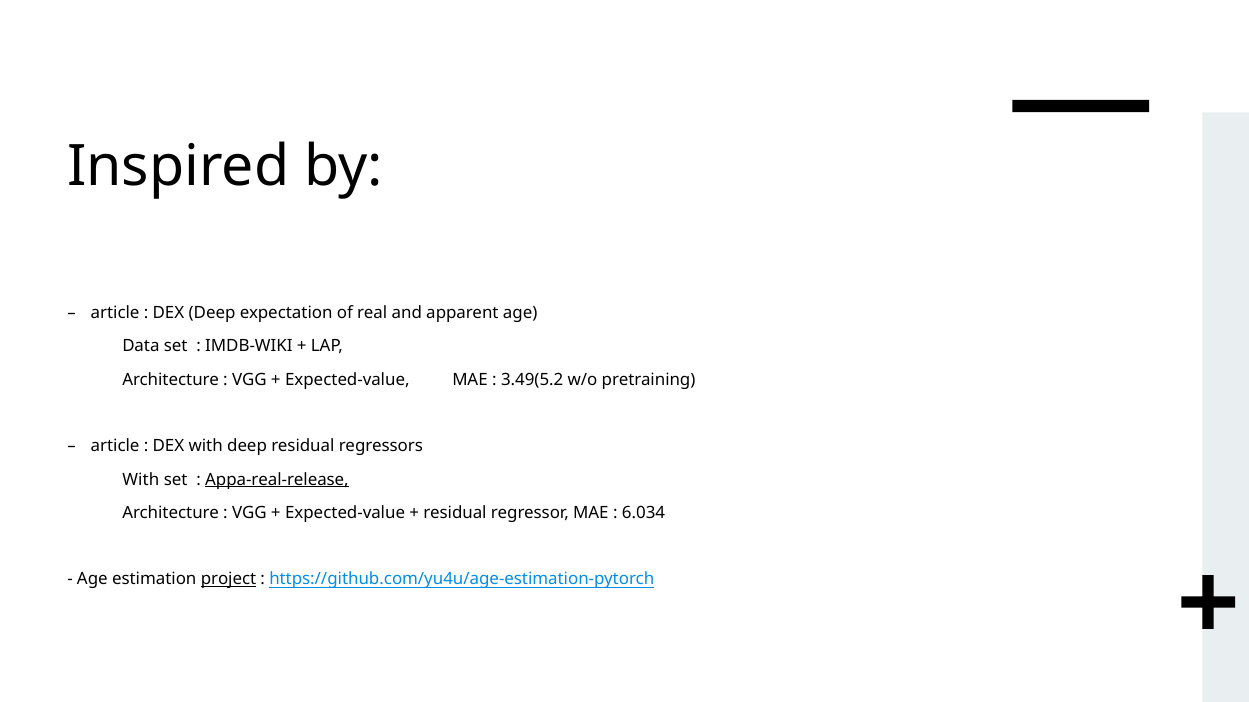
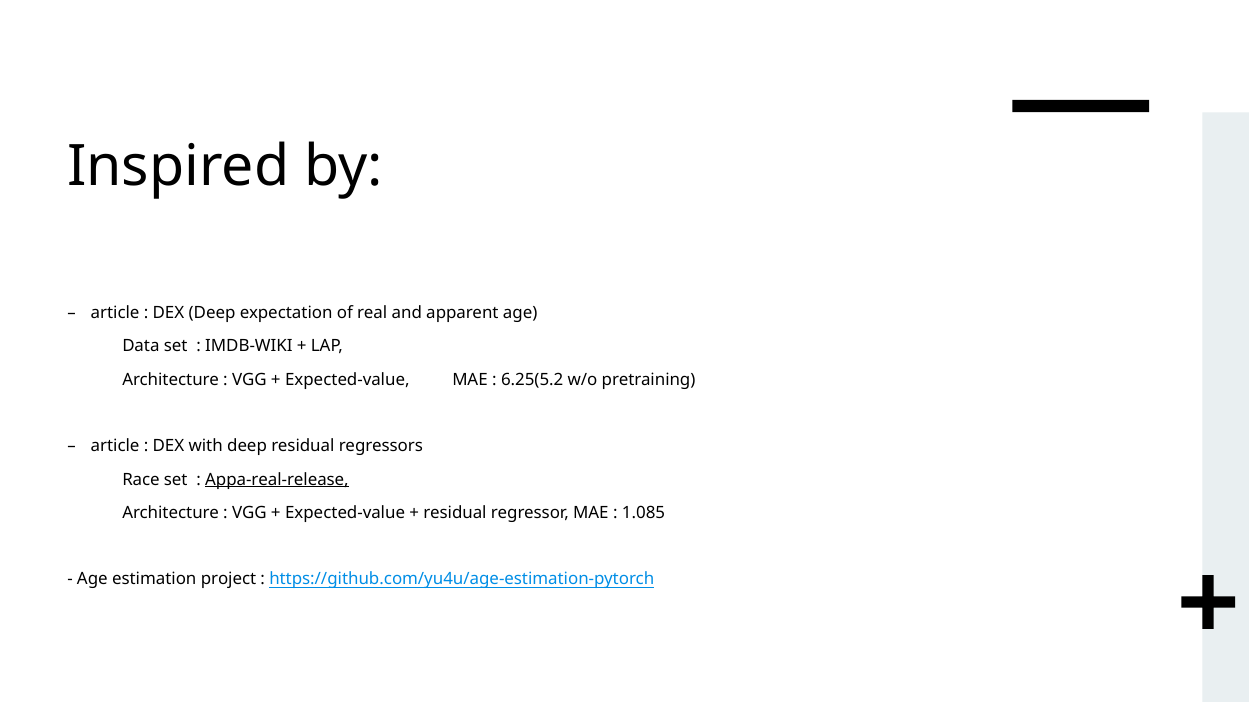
3.49(5.2: 3.49(5.2 -> 6.25(5.2
With at (141, 480): With -> Race
6.034: 6.034 -> 1.085
project underline: present -> none
